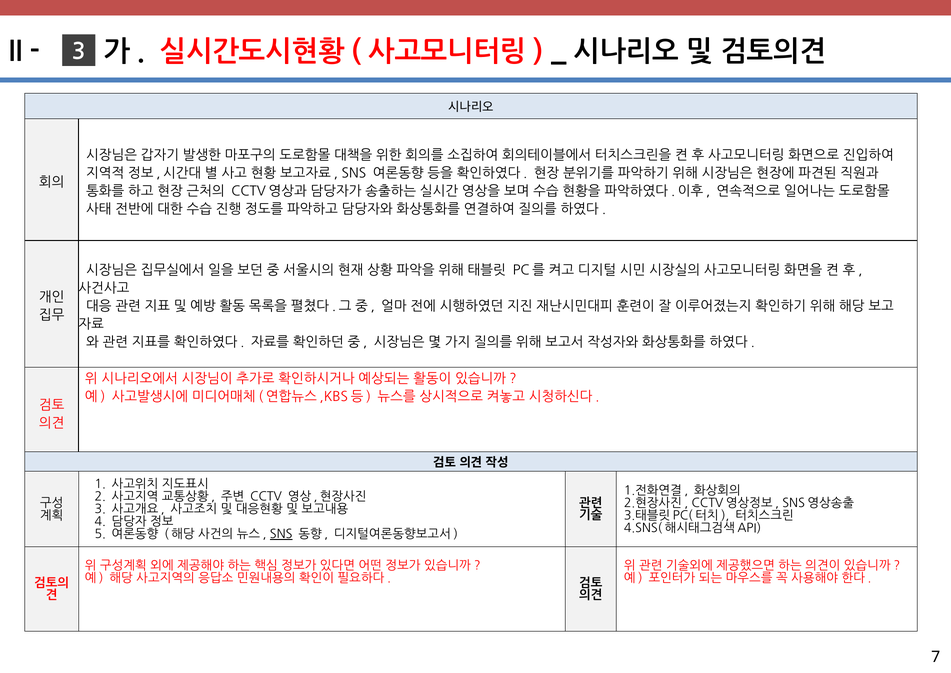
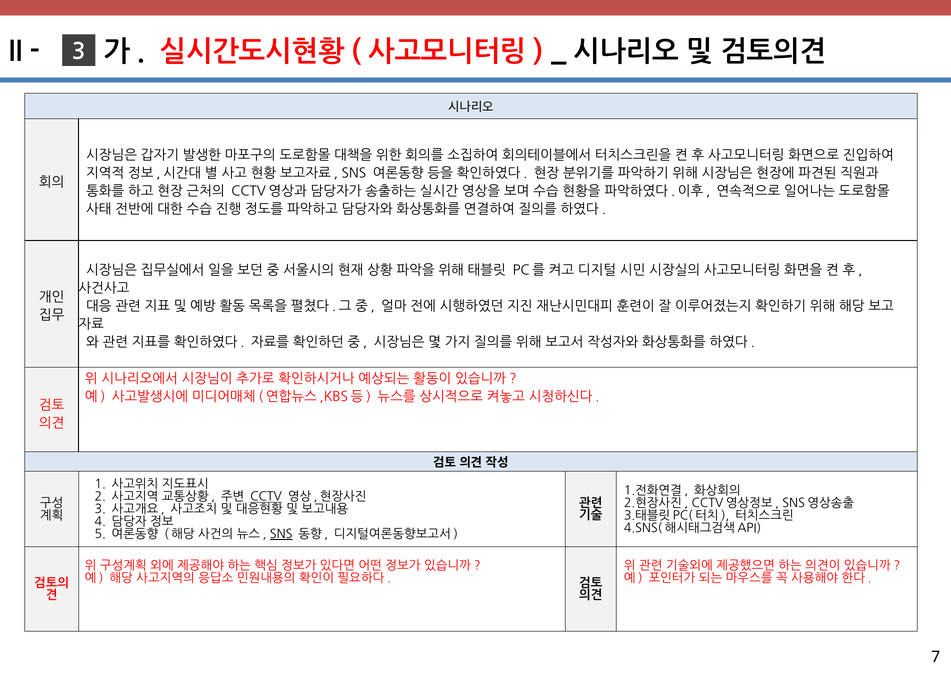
CCTV underline: none -> present
